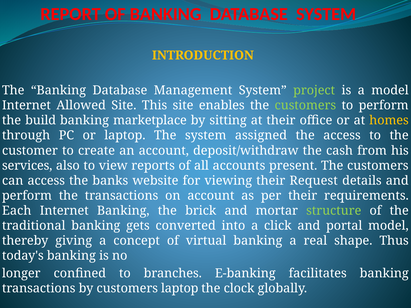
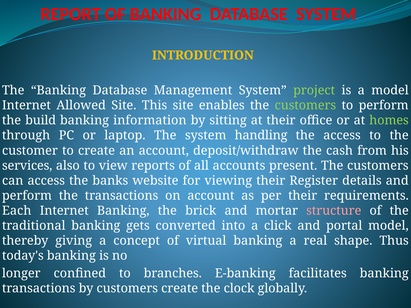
marketplace: marketplace -> information
homes colour: yellow -> light green
assigned: assigned -> handling
Request: Request -> Register
structure colour: light green -> pink
customers laptop: laptop -> create
